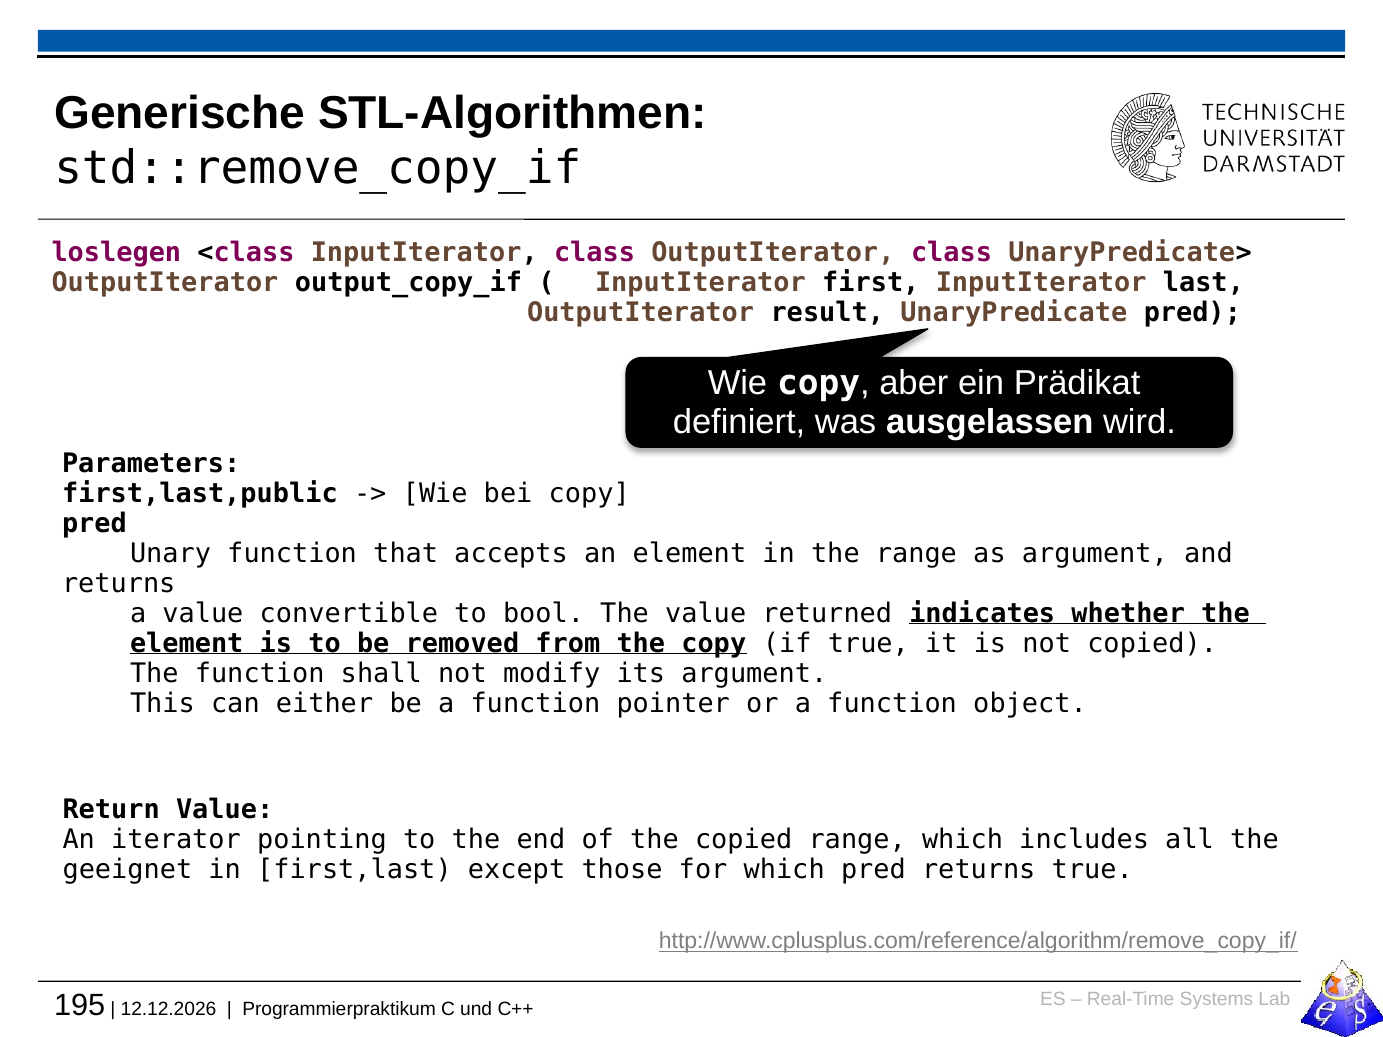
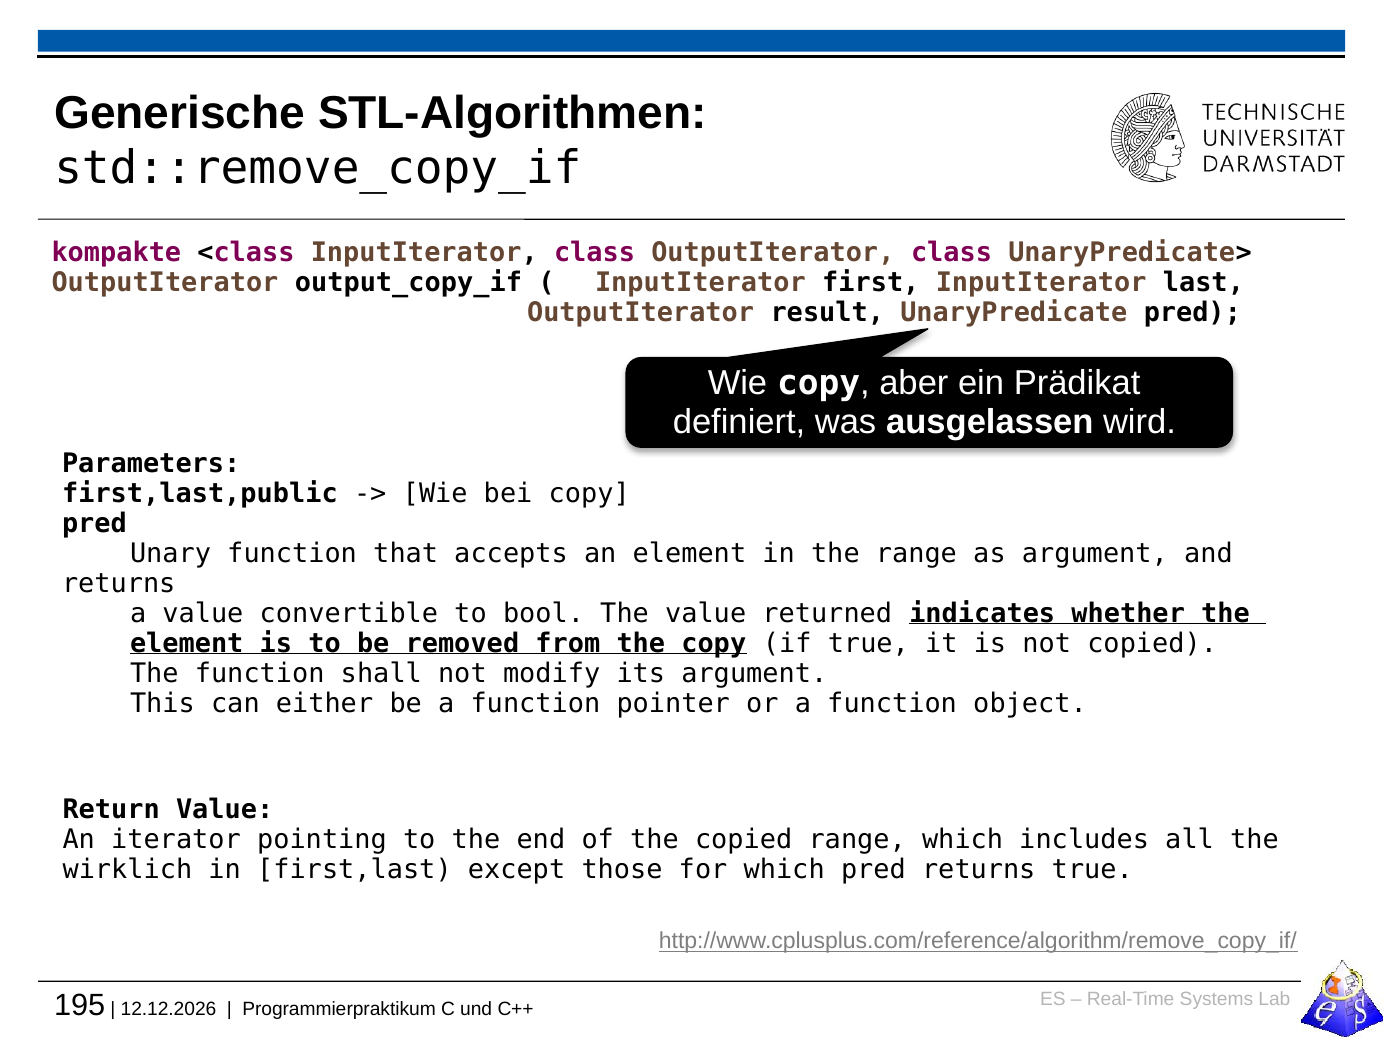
loslegen: loslegen -> kompakte
geeignet: geeignet -> wirklich
